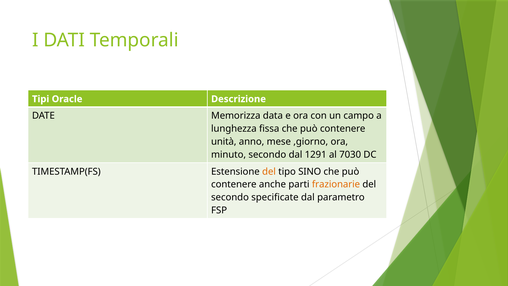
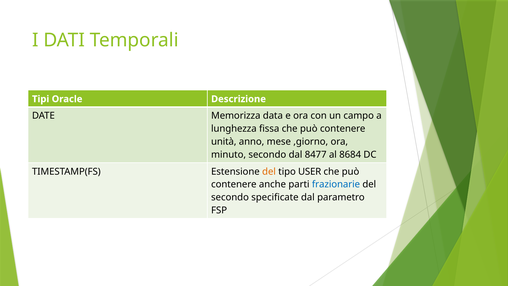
1291: 1291 -> 8477
7030: 7030 -> 8684
SINO: SINO -> USER
frazionarie colour: orange -> blue
